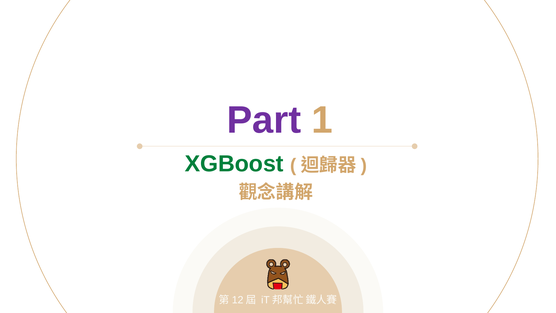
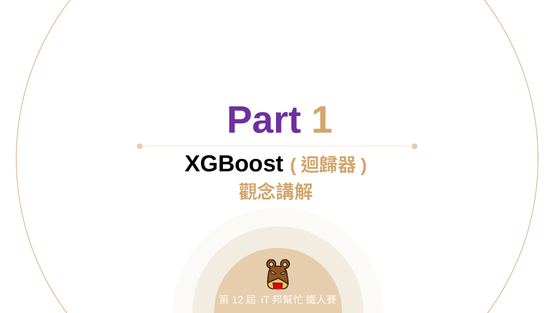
XGBoost colour: green -> black
